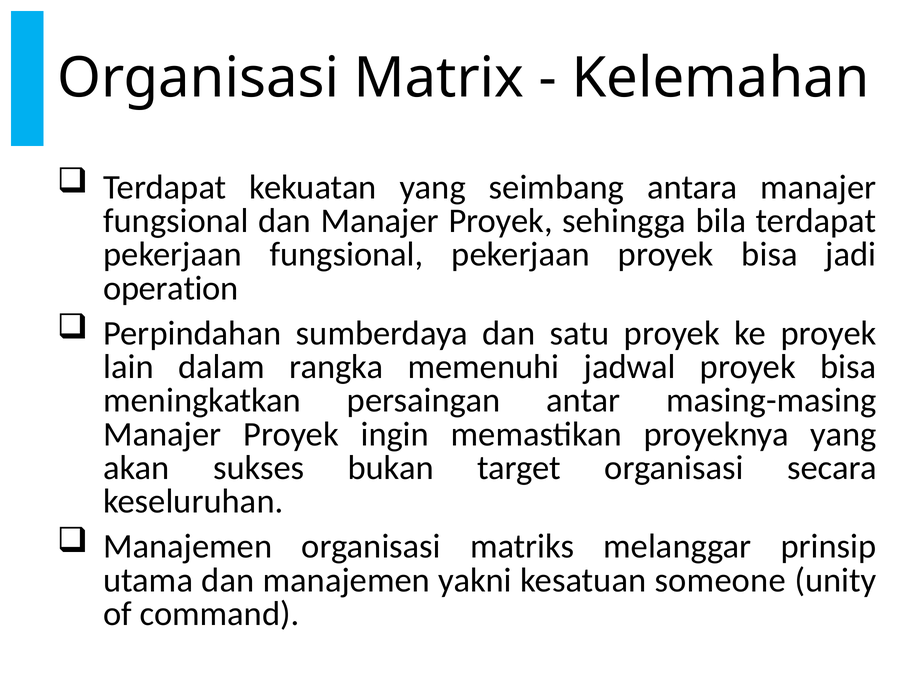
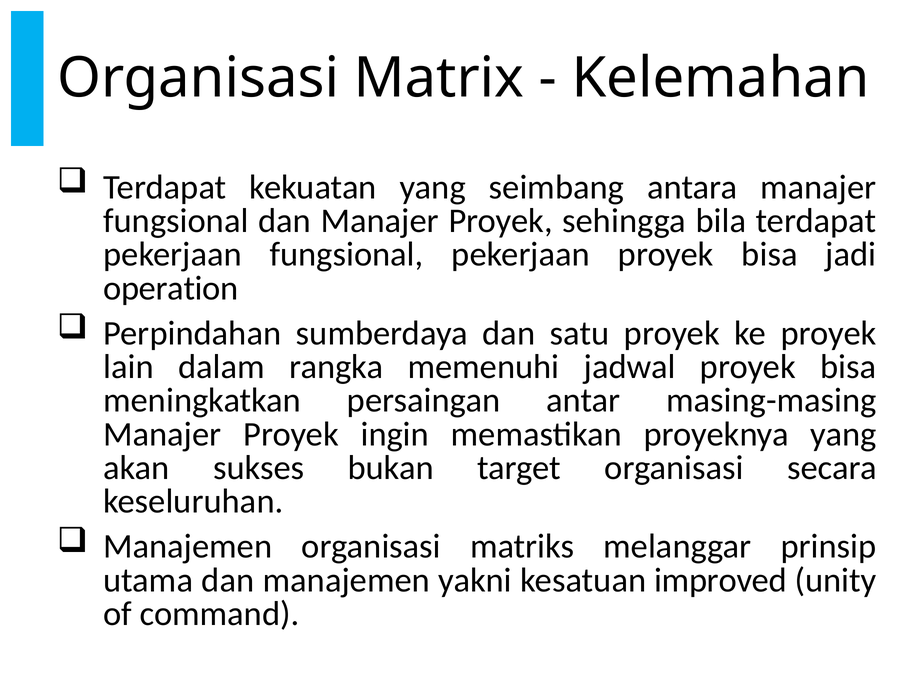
someone: someone -> improved
